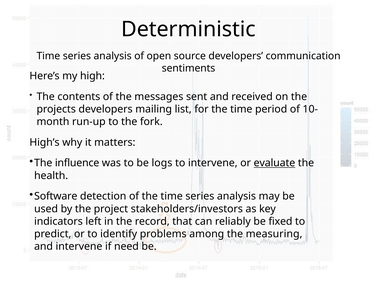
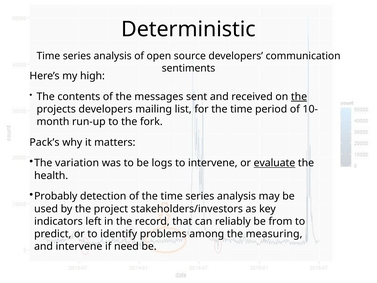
the at (299, 97) underline: none -> present
High’s: High’s -> Pack’s
influence: influence -> variation
Software: Software -> Probably
fixed: fixed -> from
